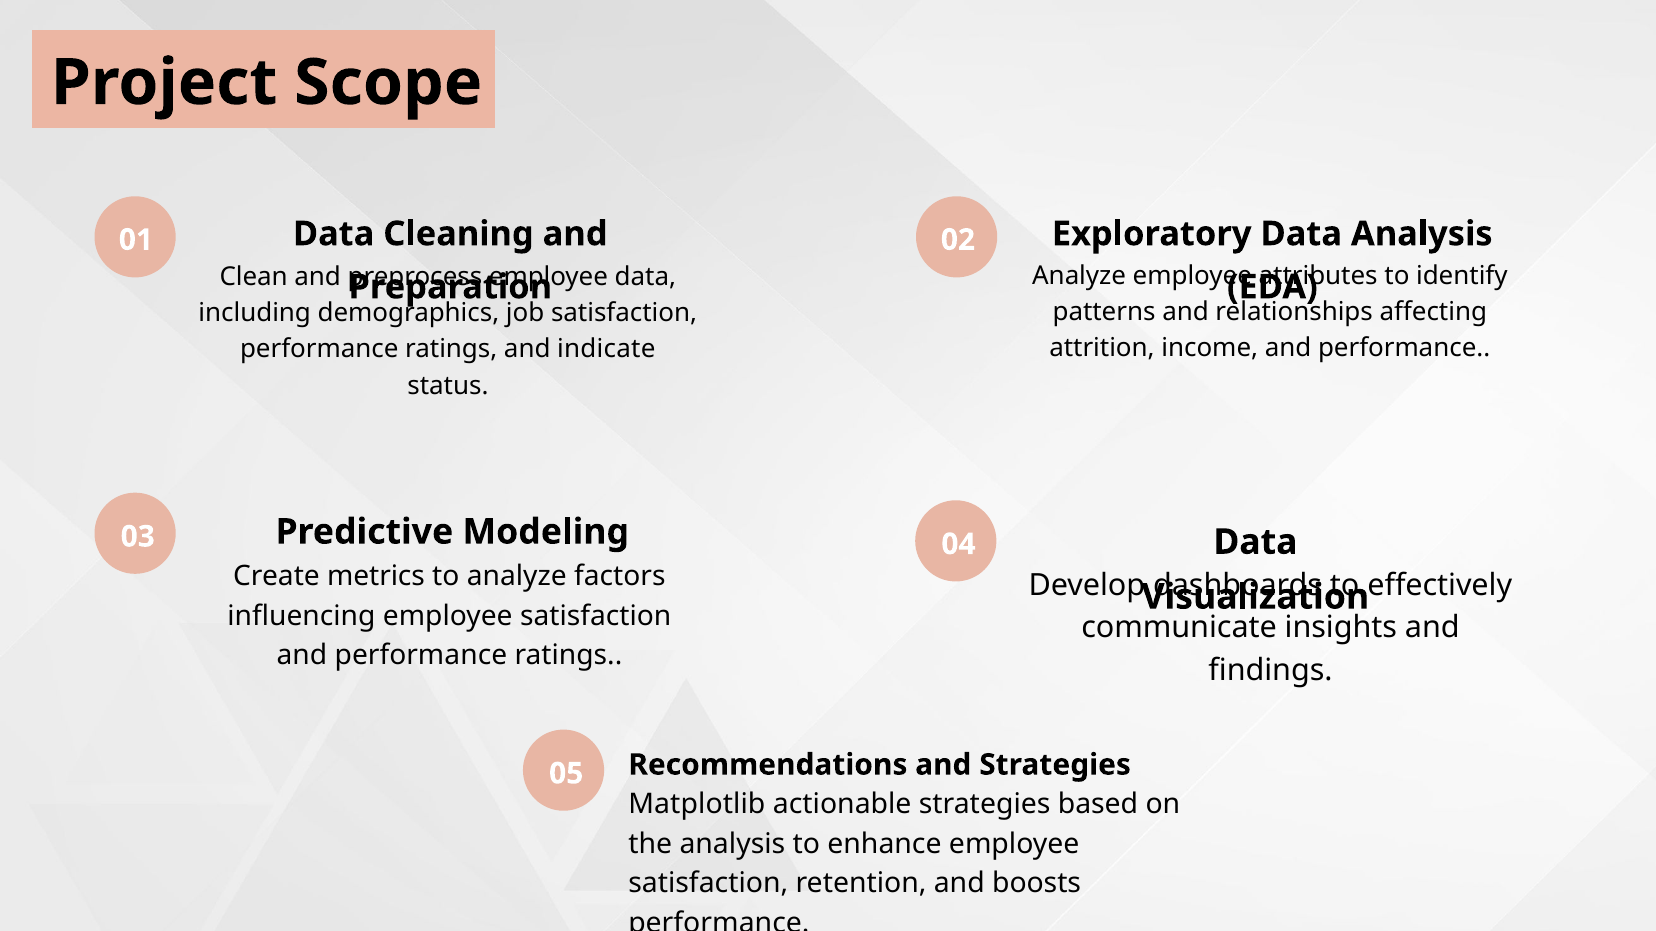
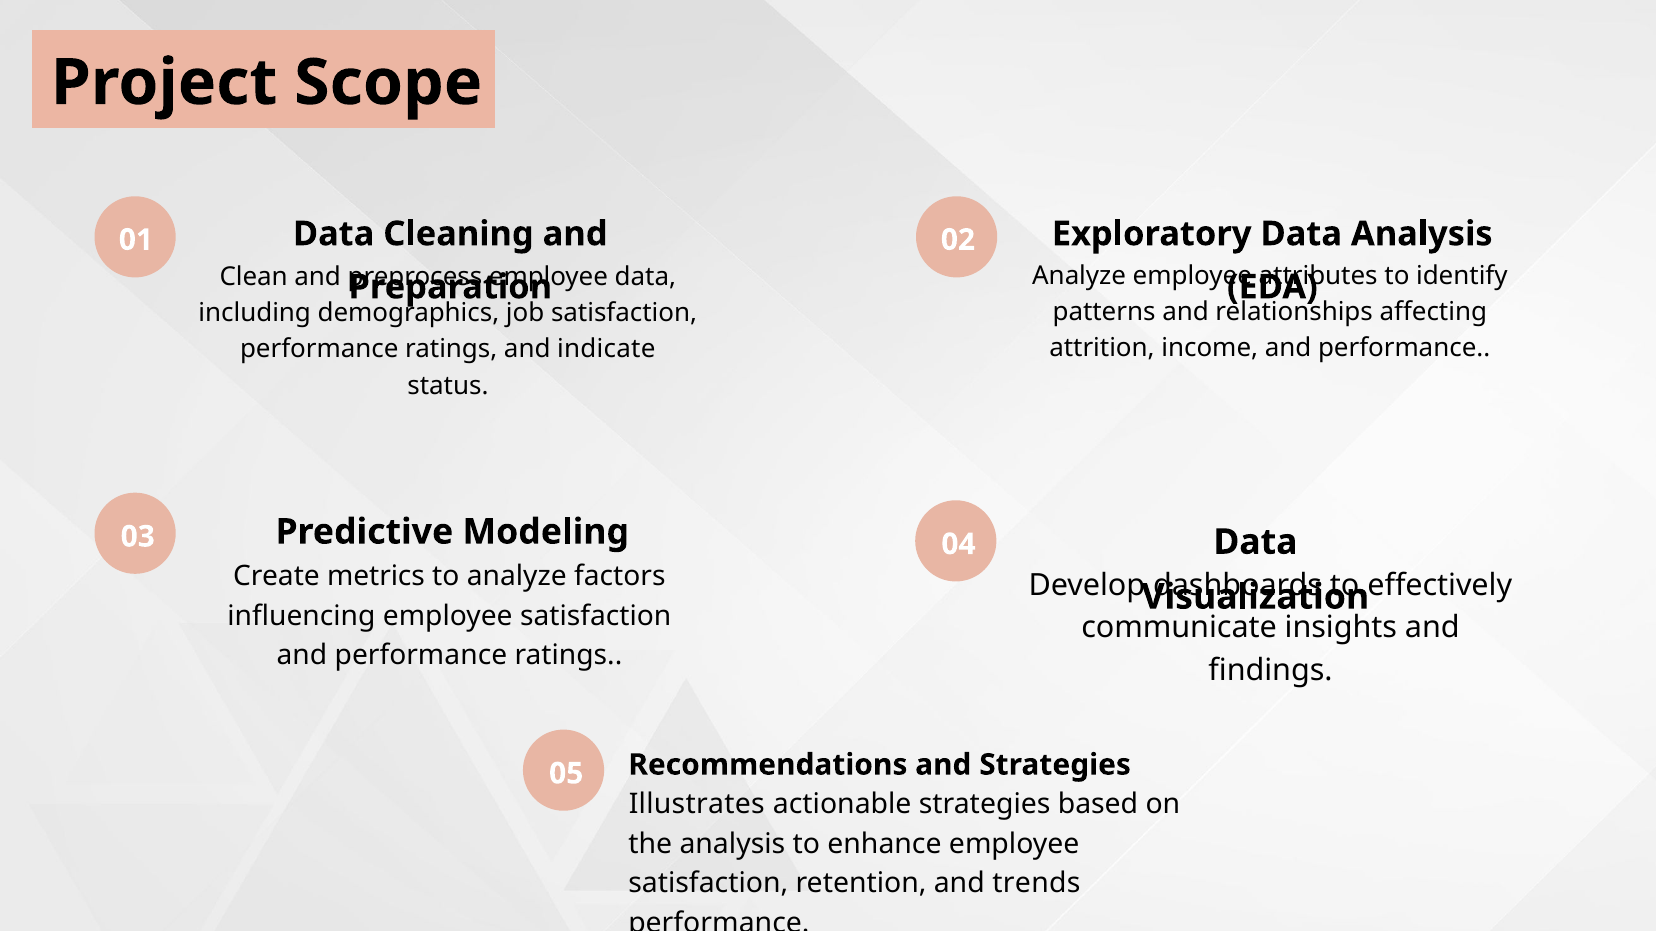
Matplotlib: Matplotlib -> Illustrates
boosts: boosts -> trends
